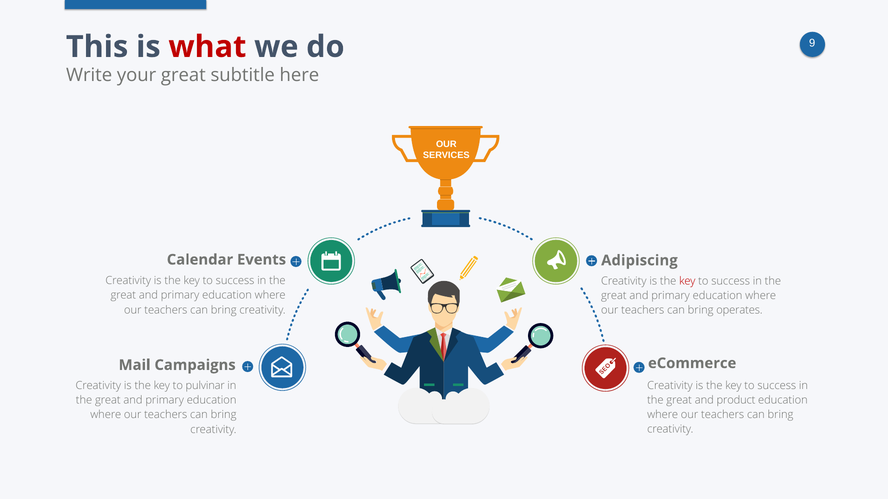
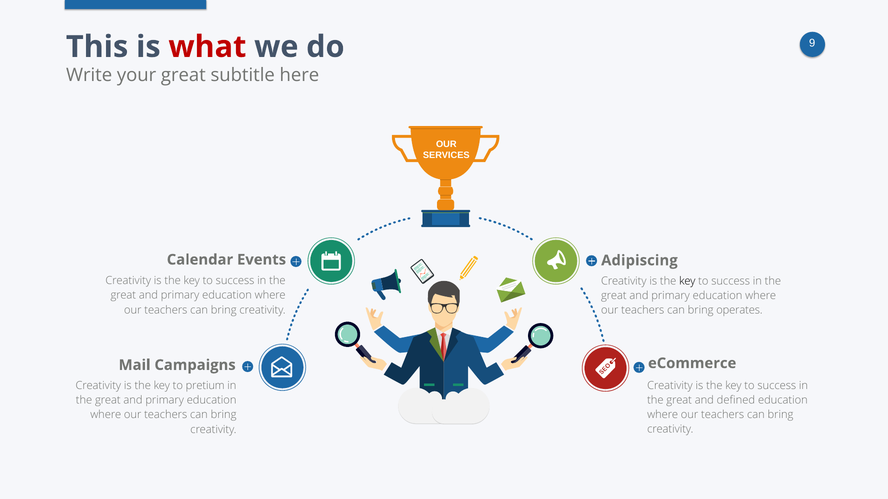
key at (687, 281) colour: red -> black
pulvinar: pulvinar -> pretium
product: product -> defined
